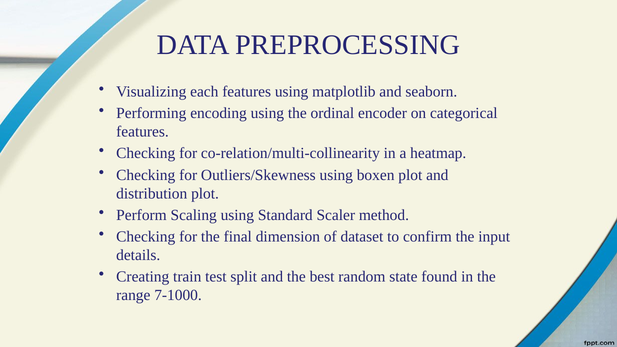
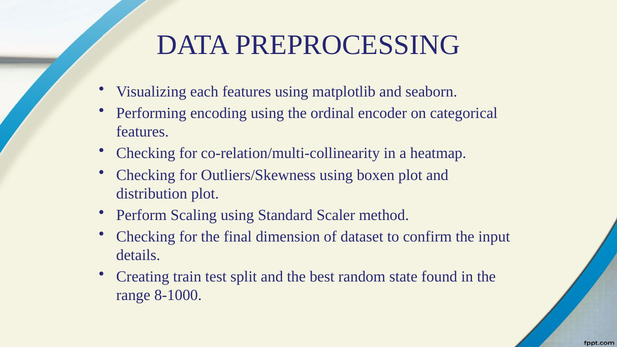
7-1000: 7-1000 -> 8-1000
